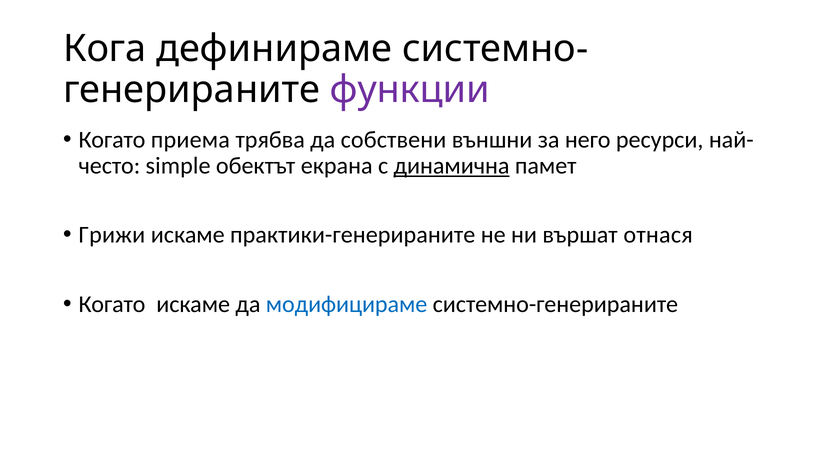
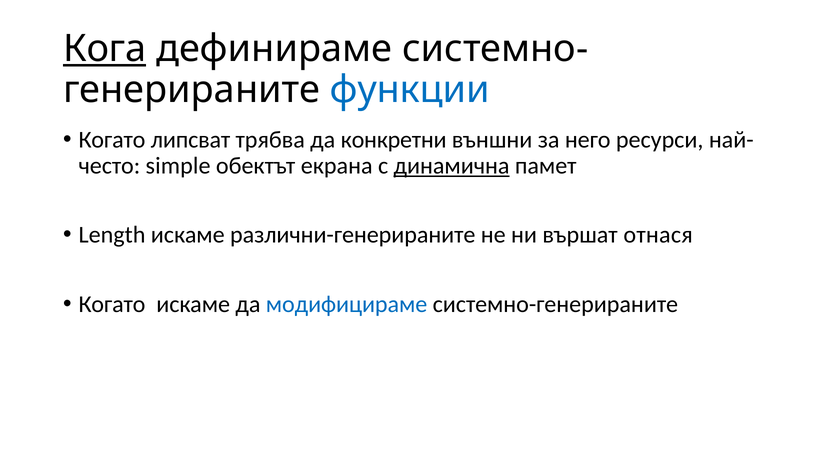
Кога underline: none -> present
функции colour: purple -> blue
приема: приема -> липсват
собствени: собствени -> конкретни
Грижи: Грижи -> Length
практики-генерираните: практики-генерираните -> различни-генерираните
